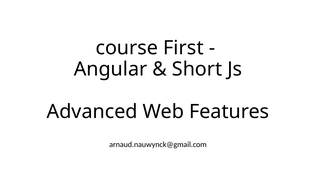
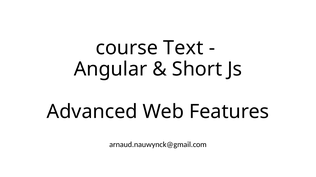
First: First -> Text
